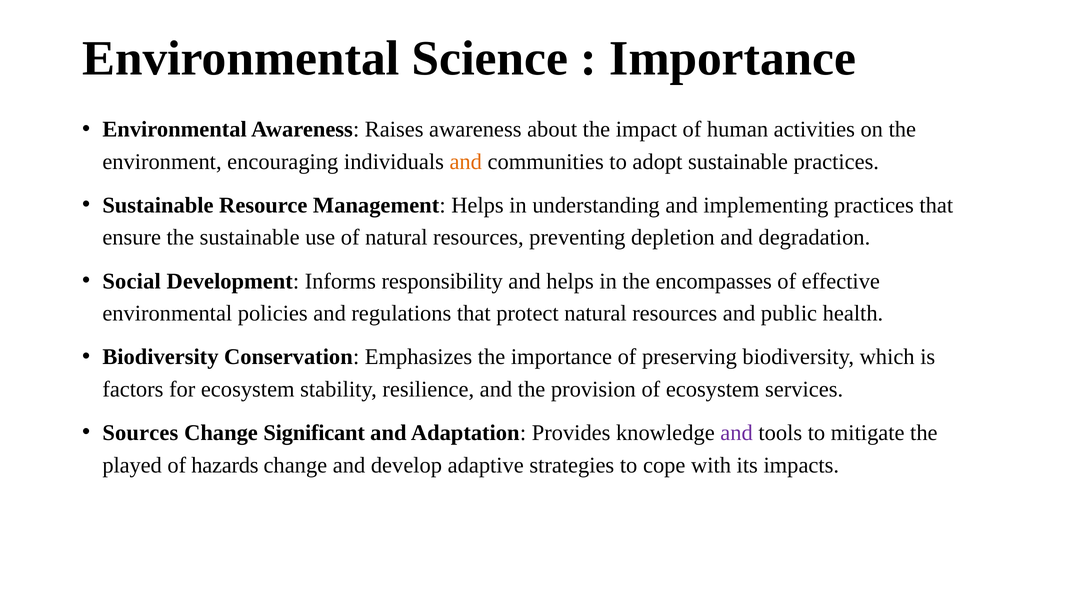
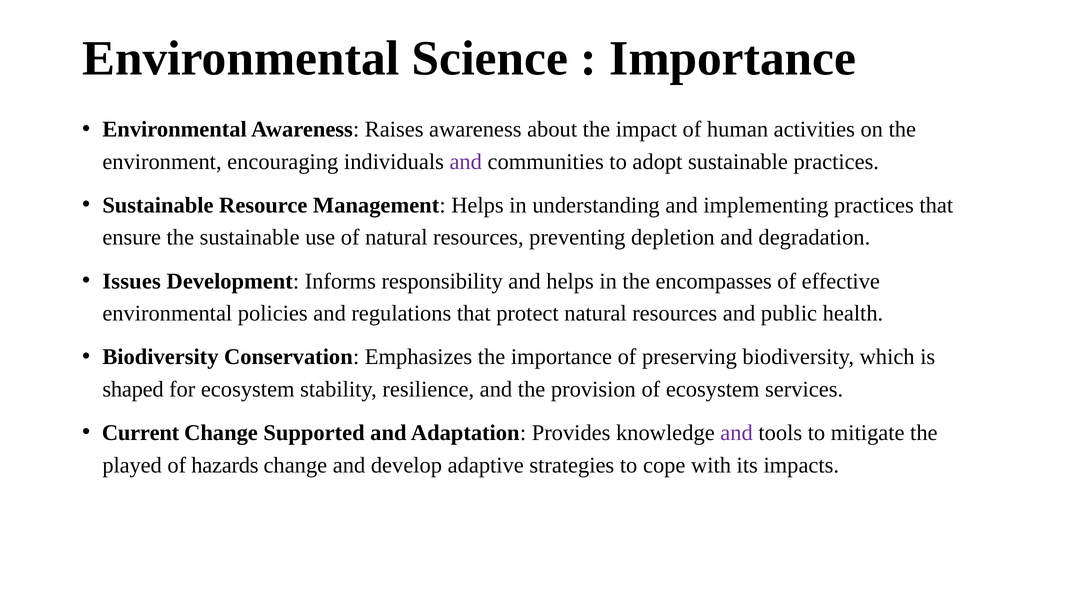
and at (466, 162) colour: orange -> purple
Social: Social -> Issues
factors: factors -> shaped
Sources: Sources -> Current
Significant: Significant -> Supported
